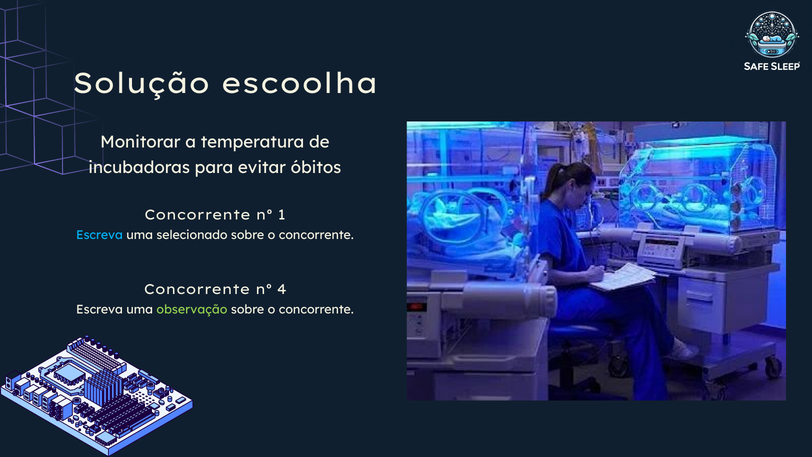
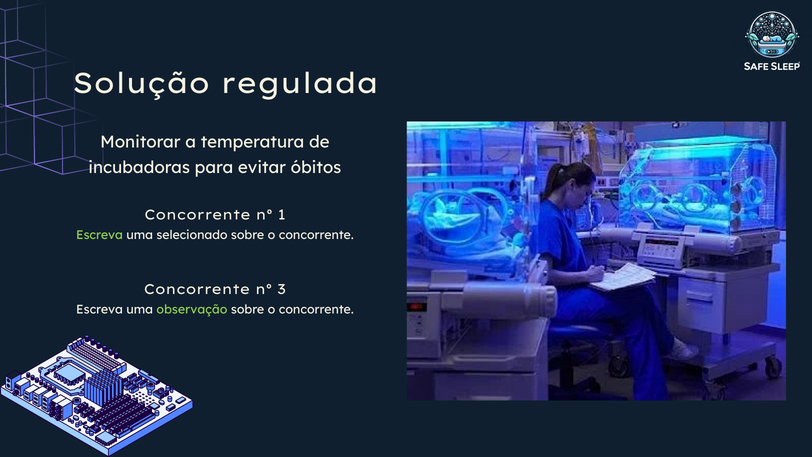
escoolha: escoolha -> regulada
Escreva at (100, 235) colour: light blue -> light green
4: 4 -> 3
